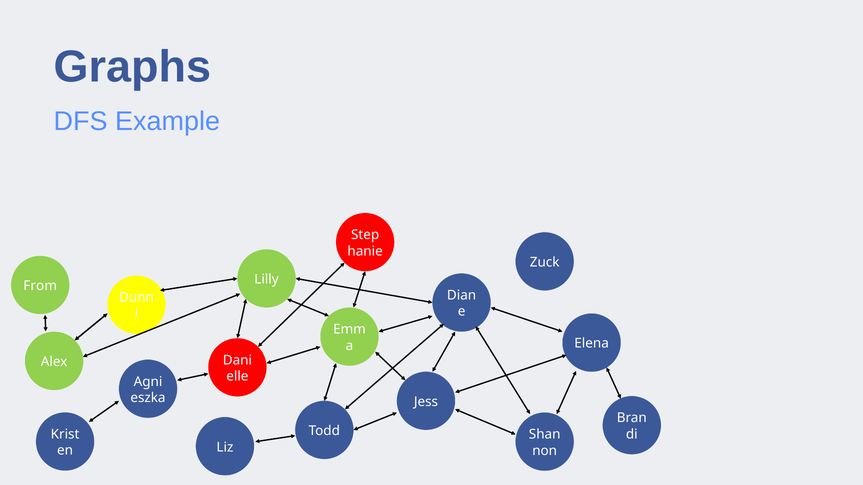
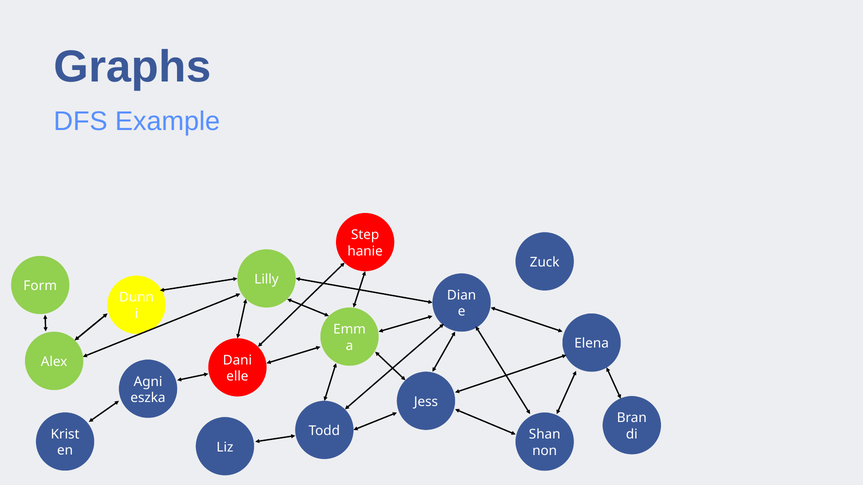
From: From -> Form
